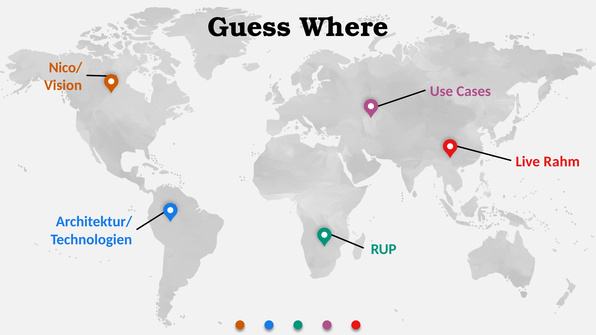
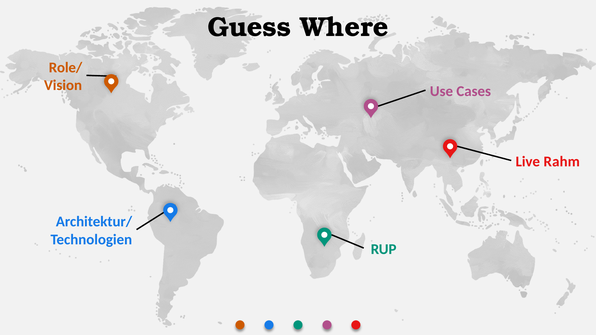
Nico/: Nico/ -> Role/
